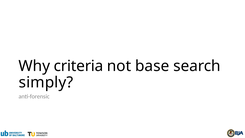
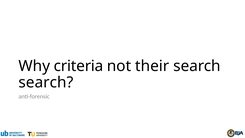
base: base -> their
simply at (46, 82): simply -> search
